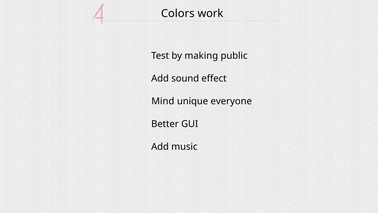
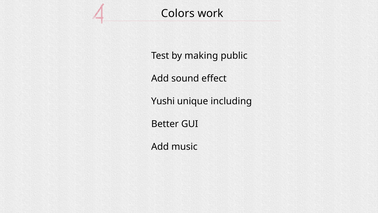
Mind: Mind -> Yushi
everyone: everyone -> including
